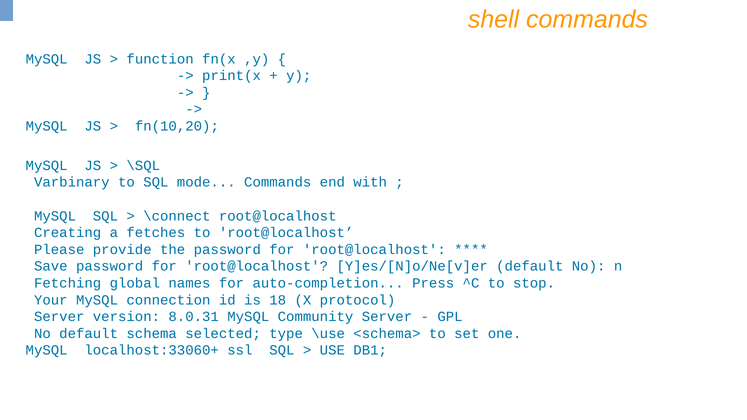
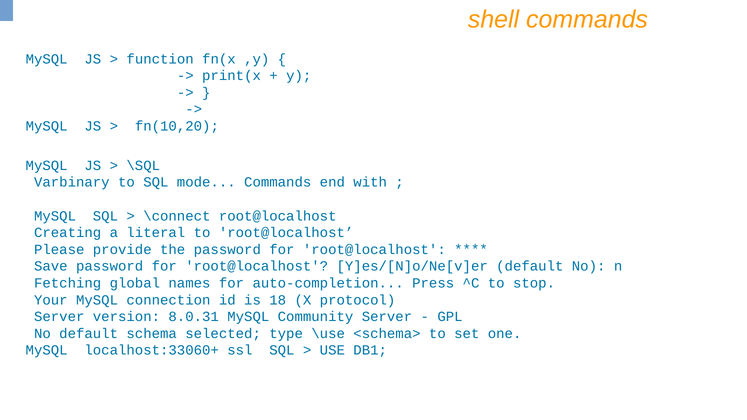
fetches: fetches -> literal
